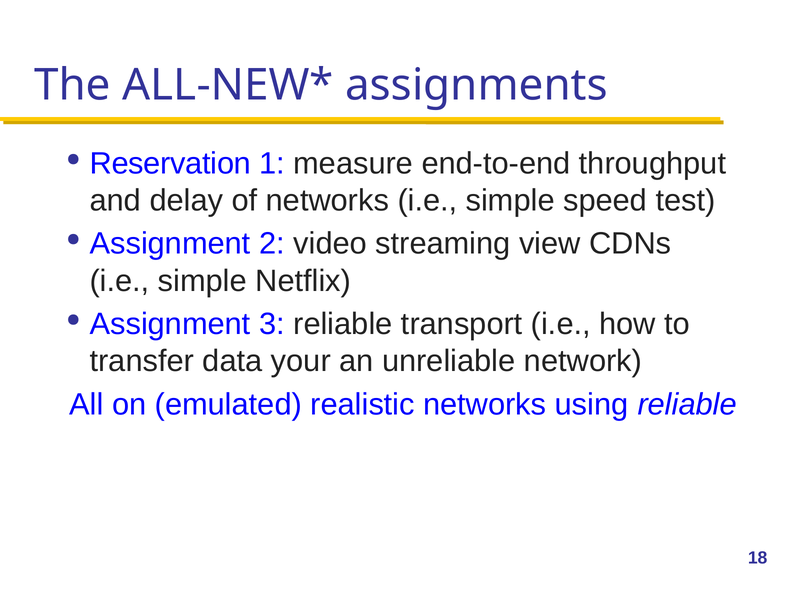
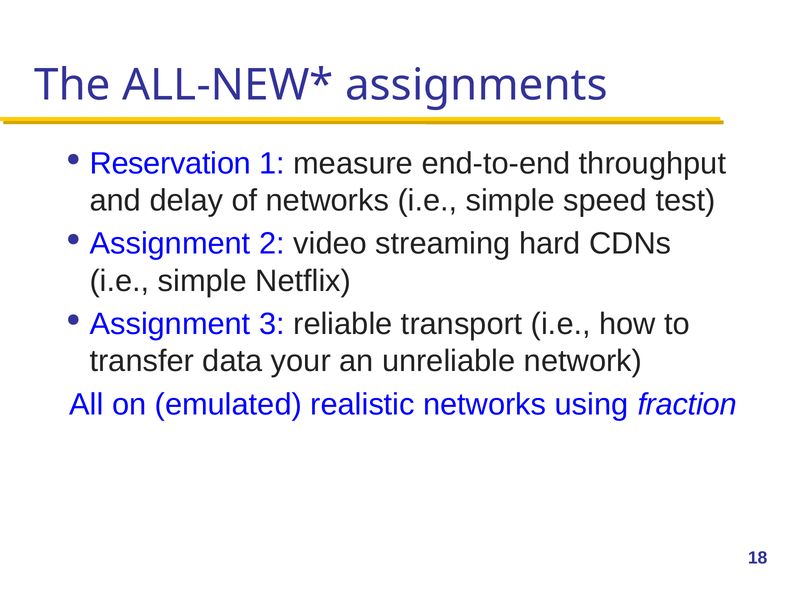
view: view -> hard
using reliable: reliable -> fraction
